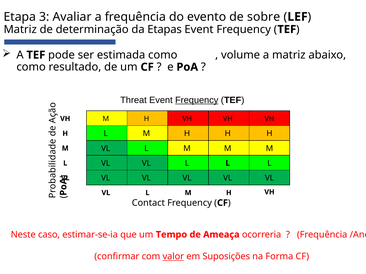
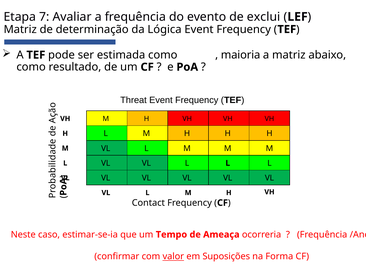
3: 3 -> 7
sobre: sobre -> exclui
Etapas: Etapas -> Lógica
volume: volume -> maioria
Frequency at (197, 100) underline: present -> none
